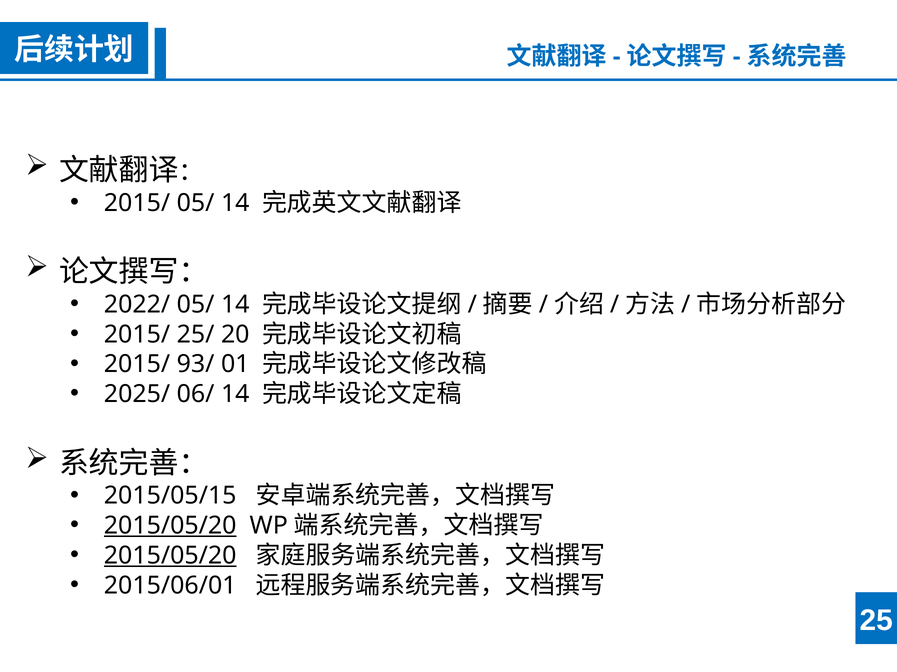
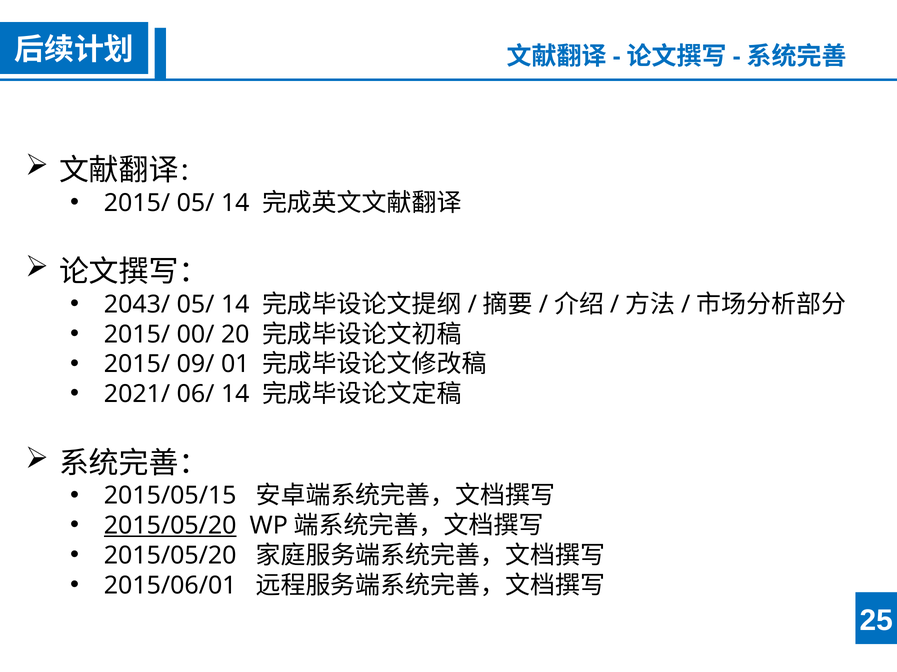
2022/: 2022/ -> 2043/
25/: 25/ -> 00/
93/: 93/ -> 09/
2025/: 2025/ -> 2021/
2015/05/20 at (170, 556) underline: present -> none
